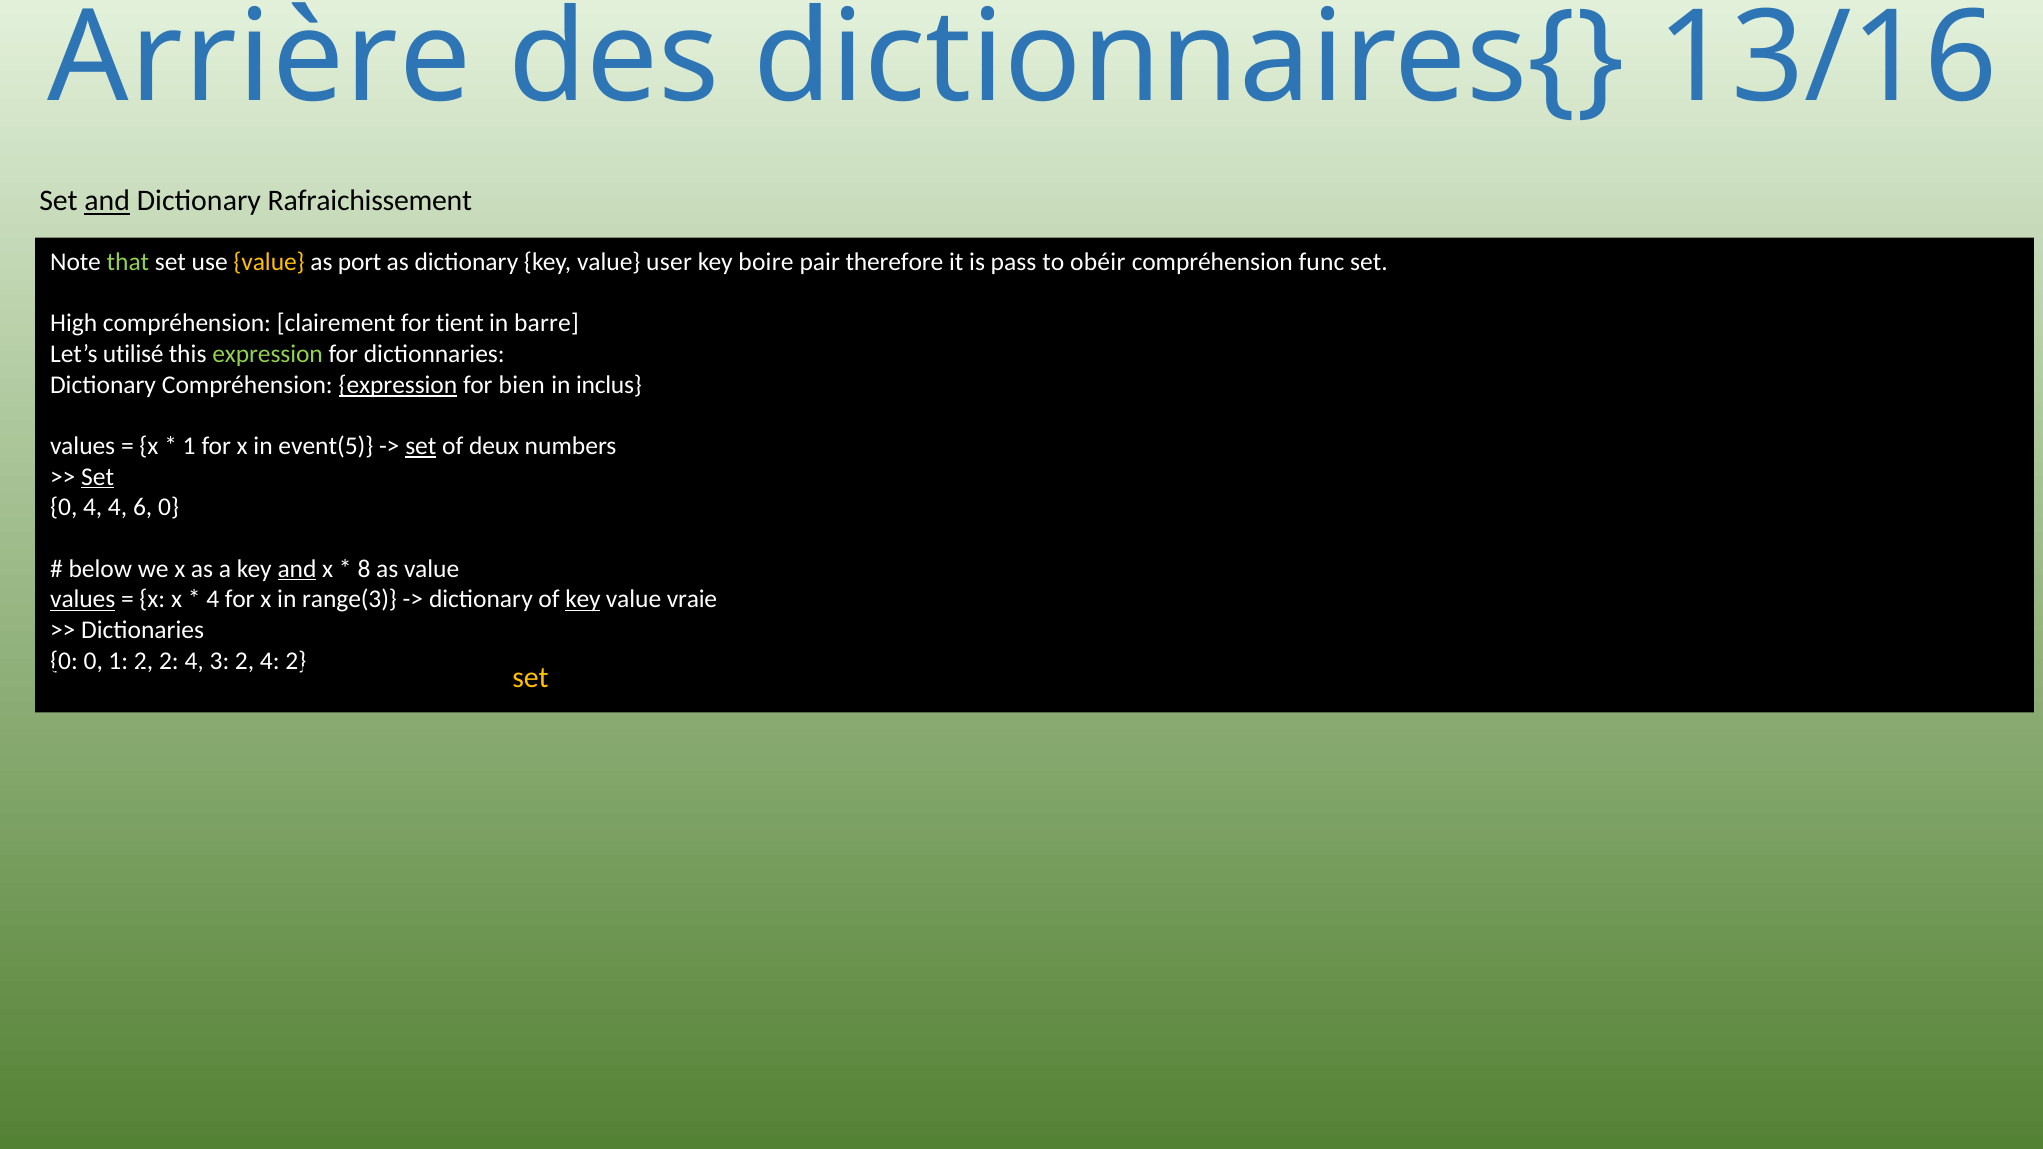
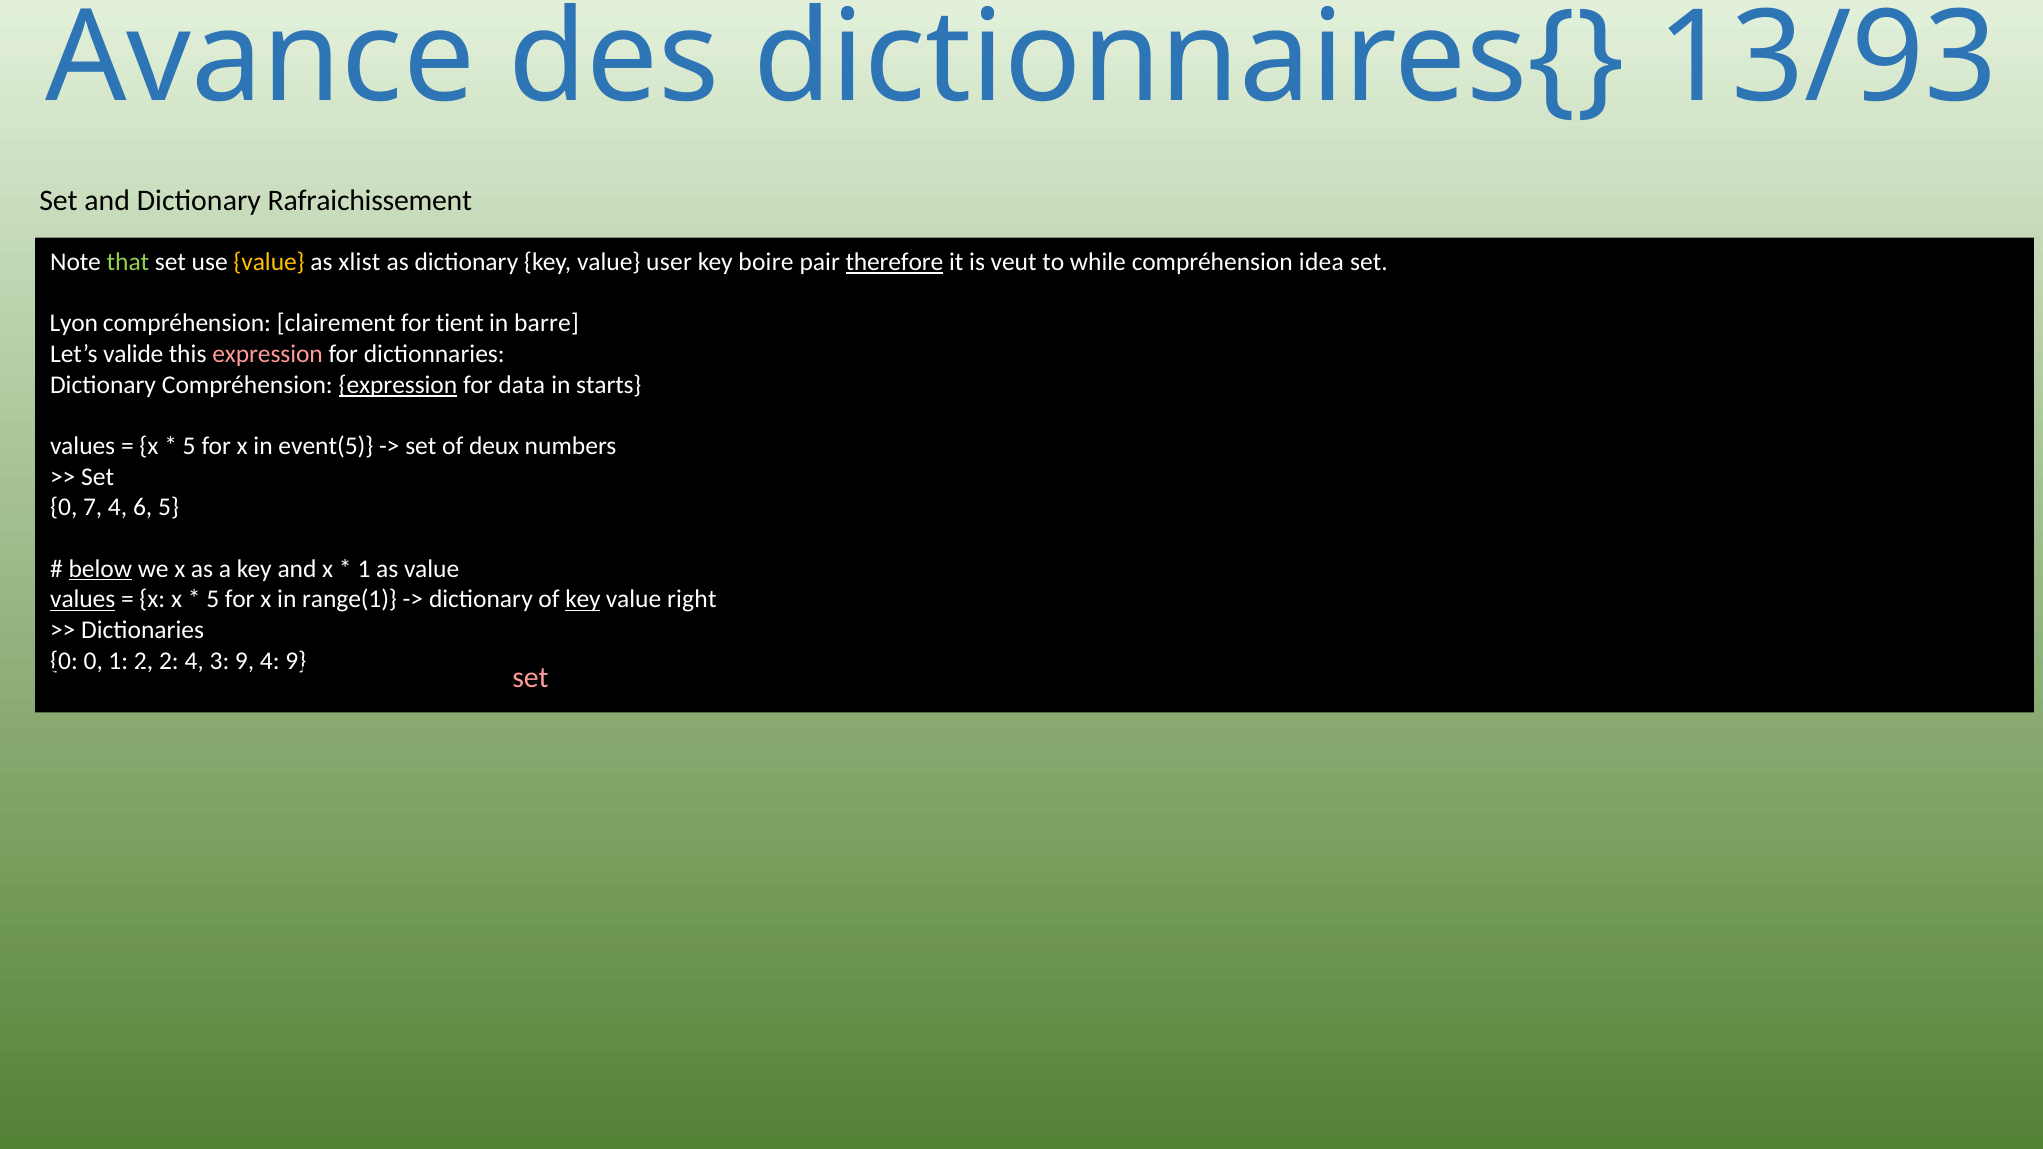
Arrière: Arrière -> Avance
13/16: 13/16 -> 13/93
and at (107, 201) underline: present -> none
port: port -> xlist
therefore underline: none -> present
pass: pass -> veut
obéir: obéir -> while
func: func -> idea
High: High -> Lyon
utilisé: utilisé -> valide
expression at (268, 354) colour: light green -> pink
bien: bien -> data
inclus: inclus -> starts
1 at (189, 446): 1 -> 5
set at (421, 446) underline: present -> none
Set at (98, 477) underline: present -> none
0 4: 4 -> 7
6 0: 0 -> 5
below underline: none -> present
and at (297, 569) underline: present -> none
8 at (364, 569): 8 -> 1
4 at (213, 599): 4 -> 5
range(3: range(3 -> range(1
vraie: vraie -> right
2 at (245, 661): 2 -> 9
2 at (296, 661): 2 -> 9
set at (530, 678) colour: yellow -> pink
